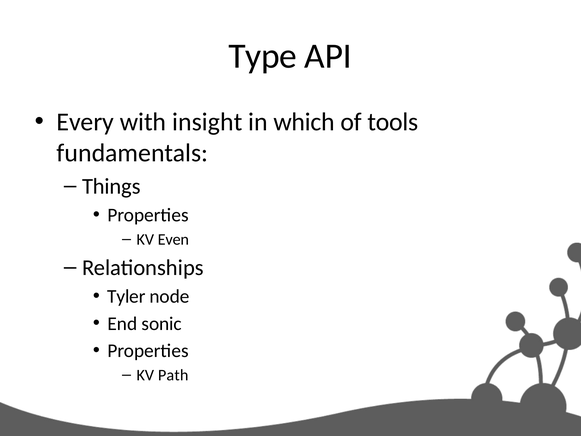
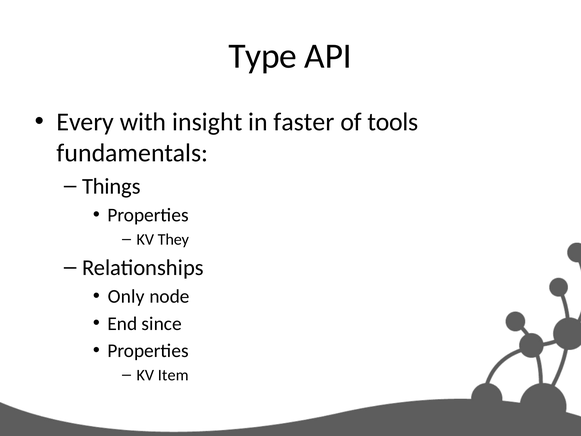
which: which -> faster
Even: Even -> They
Tyler: Tyler -> Only
sonic: sonic -> since
Path: Path -> Item
